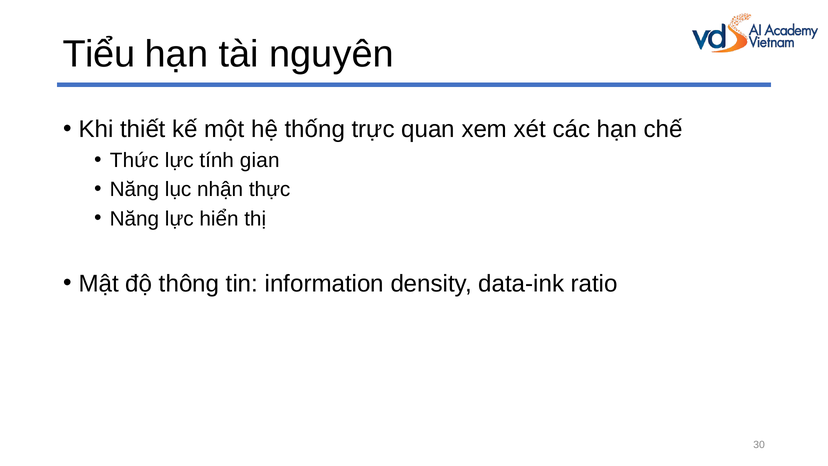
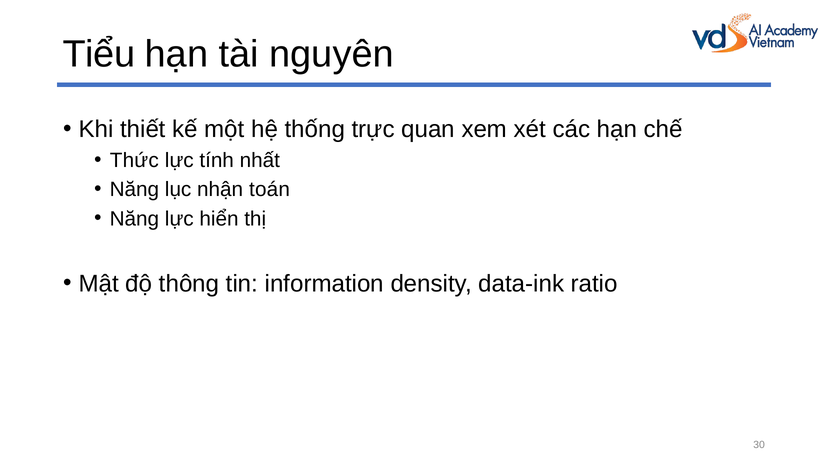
gian: gian -> nhất
thực: thực -> toán
